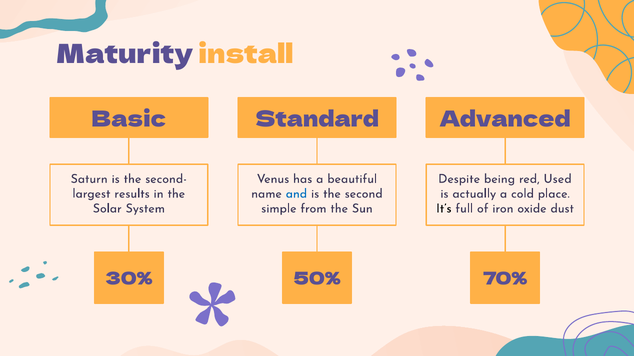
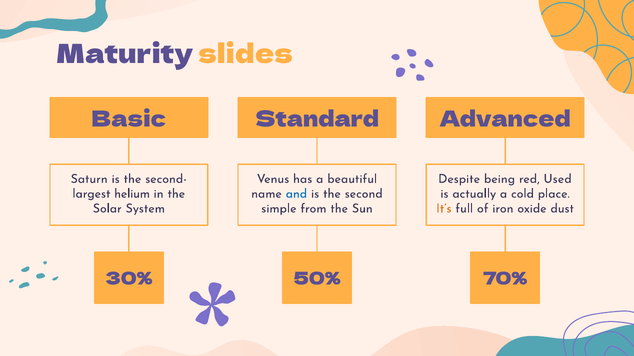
install: install -> slides
results: results -> helium
It’s colour: black -> orange
